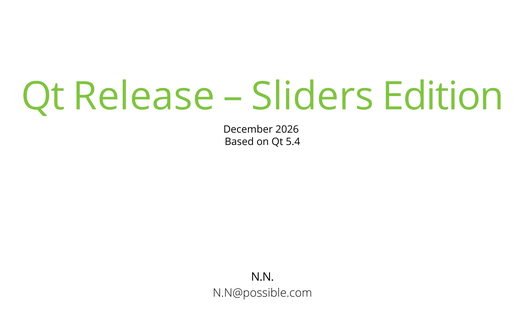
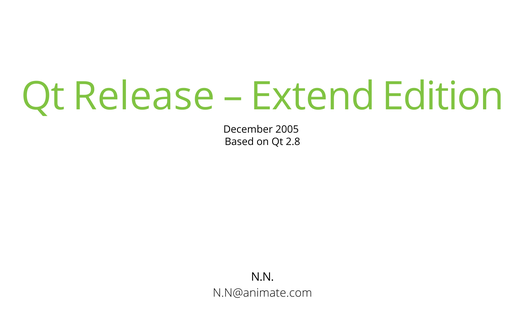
Sliders: Sliders -> Extend
2026: 2026 -> 2005
5.4: 5.4 -> 2.8
N.N@possible.com: N.N@possible.com -> N.N@animate.com
